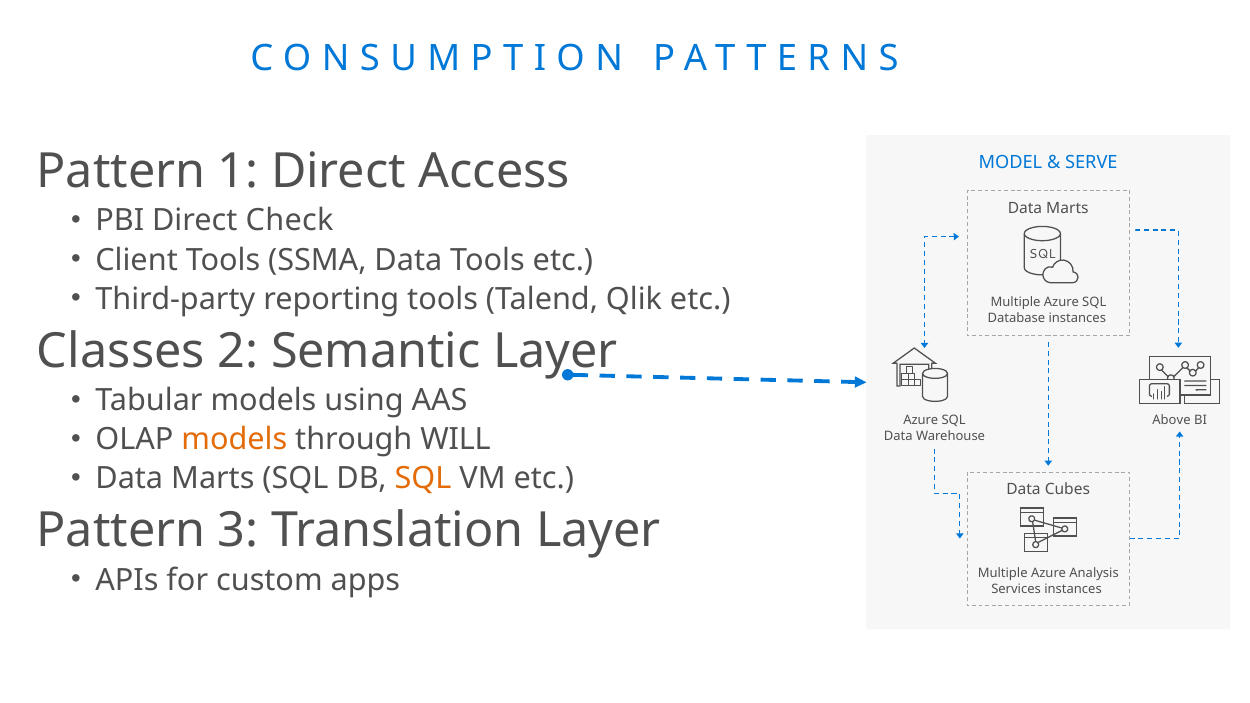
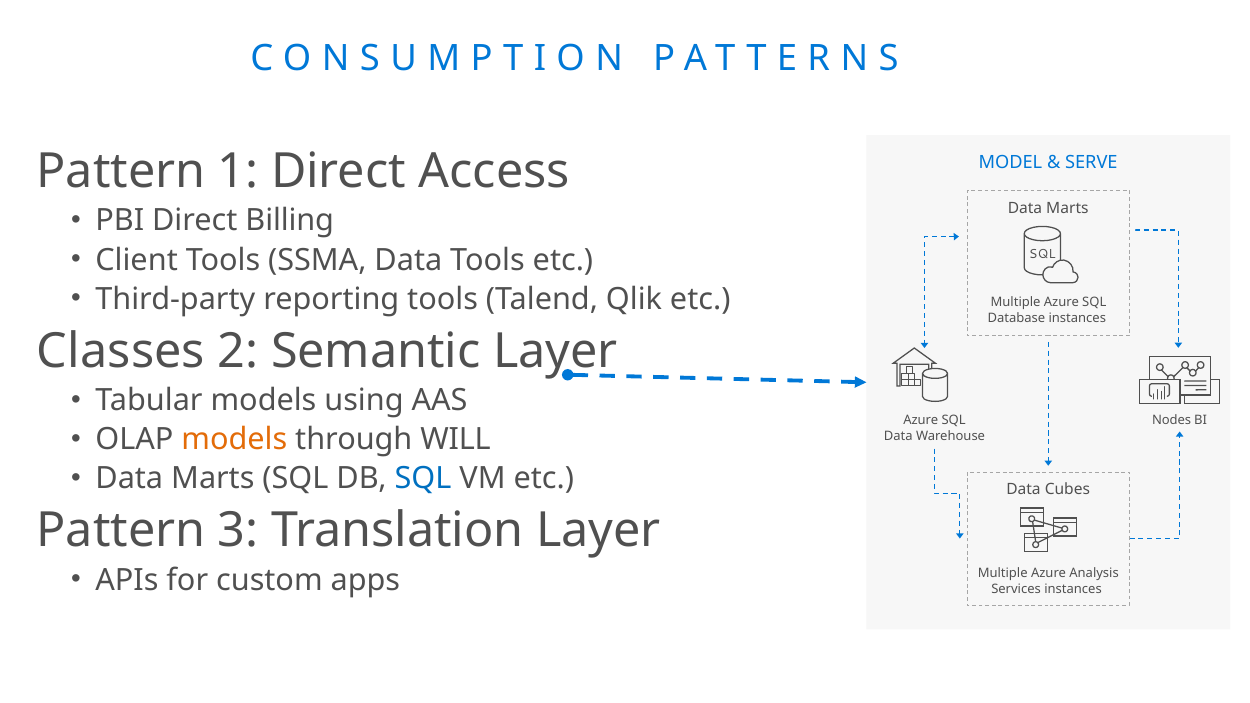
Check: Check -> Billing
Above: Above -> Nodes
SQL at (423, 479) colour: orange -> blue
